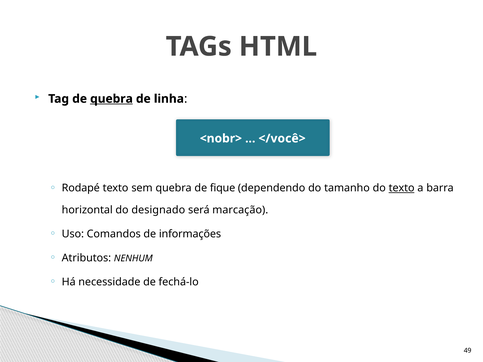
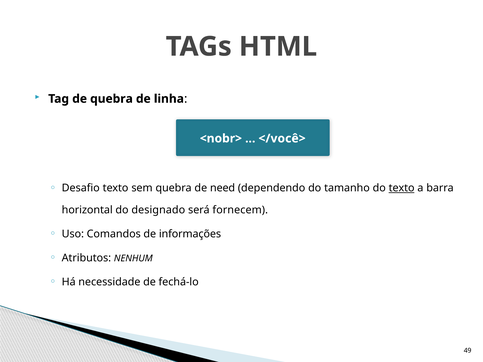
quebra at (111, 99) underline: present -> none
Rodapé: Rodapé -> Desafio
fique: fique -> need
marcação: marcação -> fornecem
